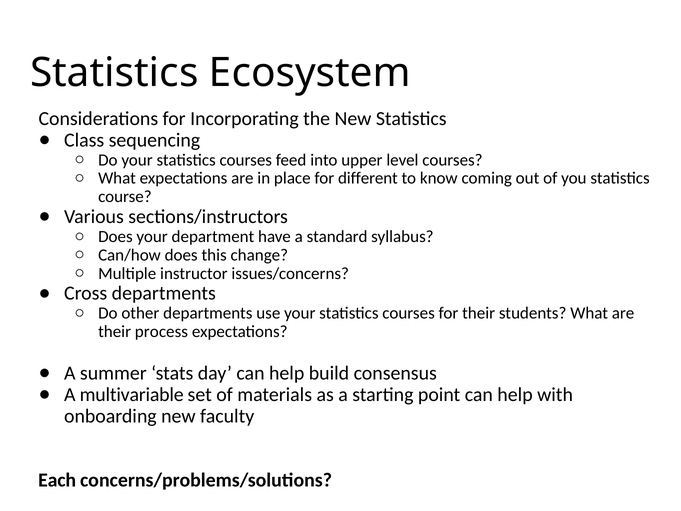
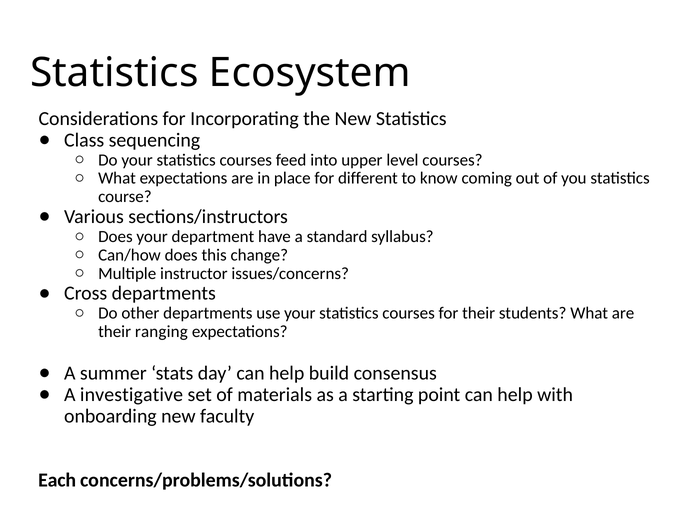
process: process -> ranging
multivariable: multivariable -> investigative
